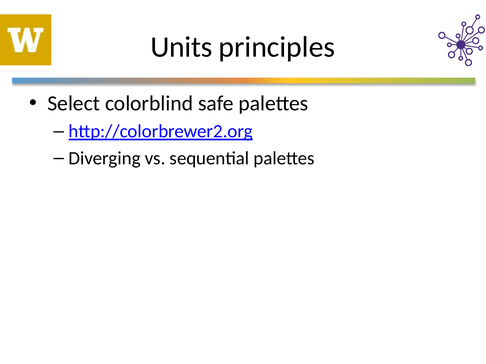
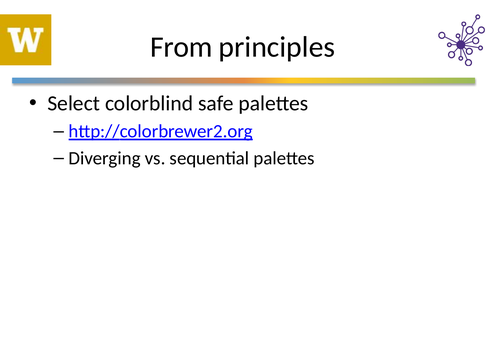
Units: Units -> From
